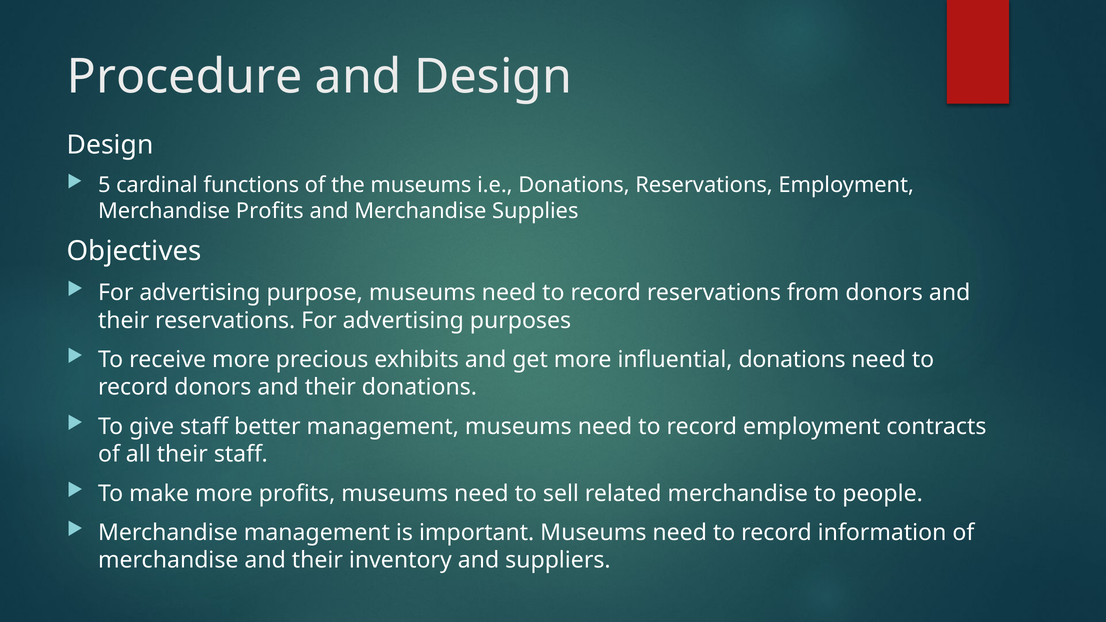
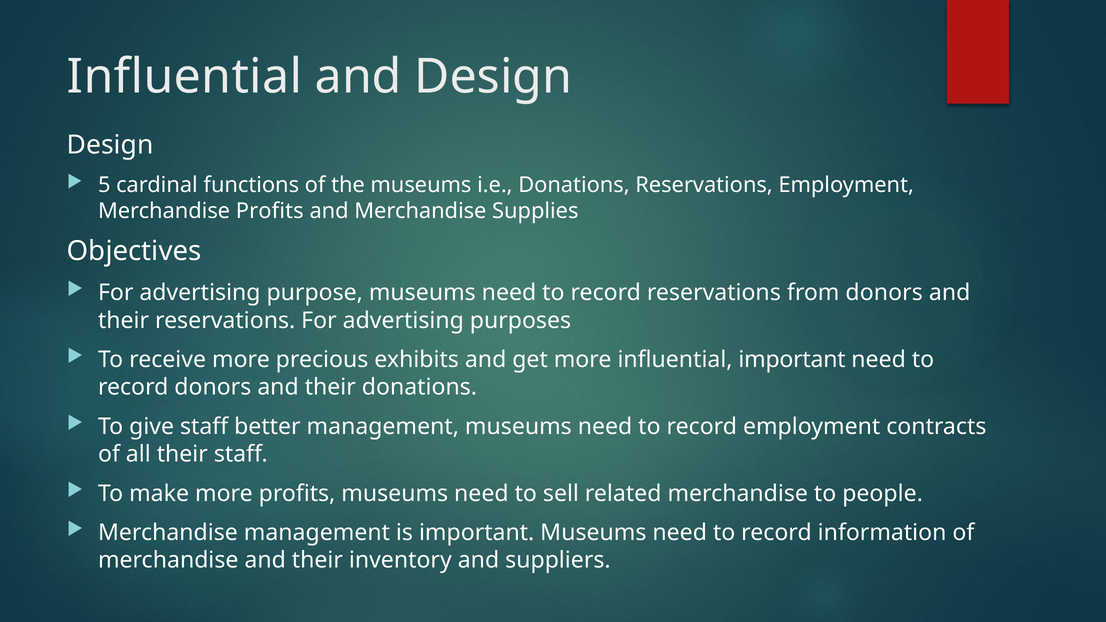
Procedure at (185, 77): Procedure -> Influential
influential donations: donations -> important
